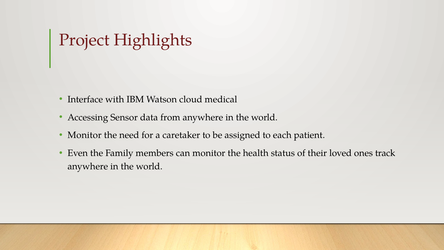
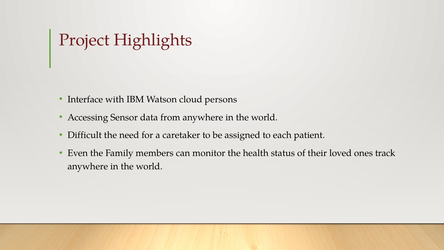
medical: medical -> persons
Monitor at (85, 135): Monitor -> Difficult
